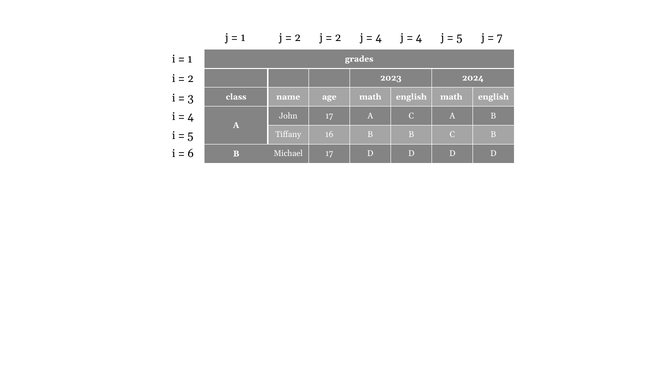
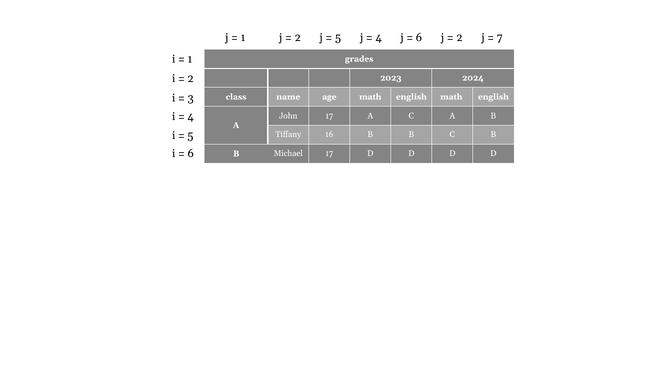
2 at (338, 38): 2 -> 5
4 at (419, 38): 4 -> 6
5 at (460, 38): 5 -> 2
